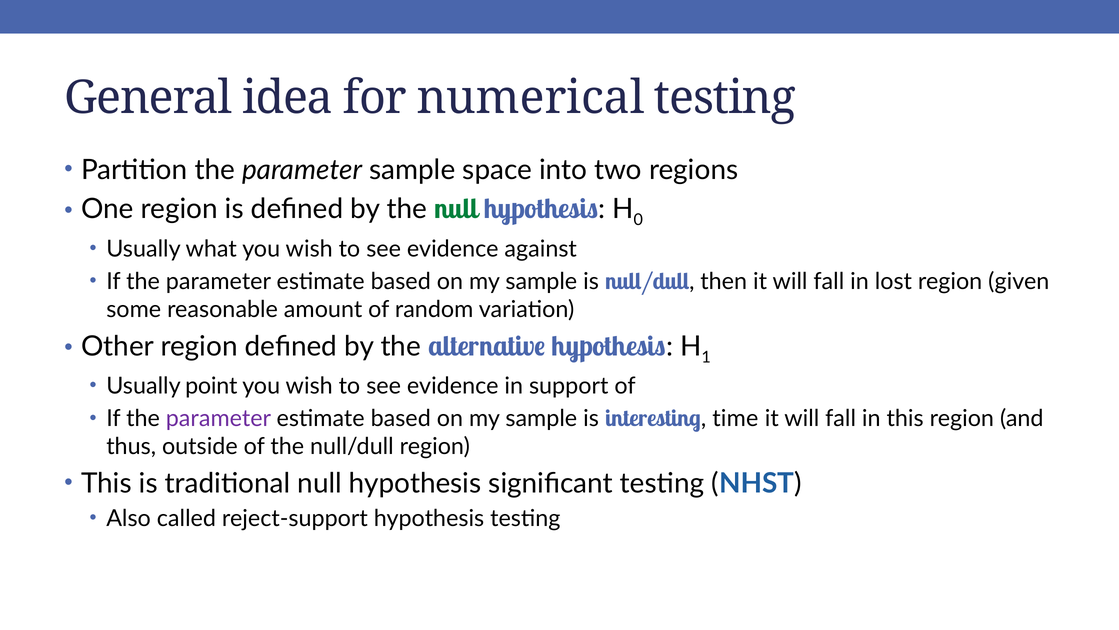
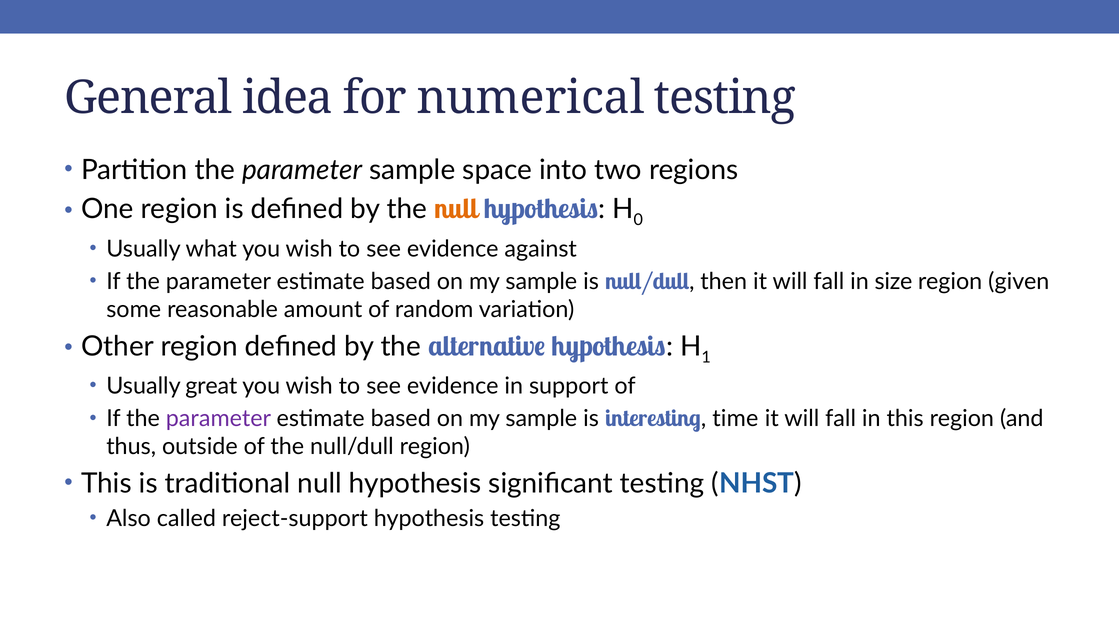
null at (456, 209) colour: green -> orange
lost: lost -> size
point: point -> great
